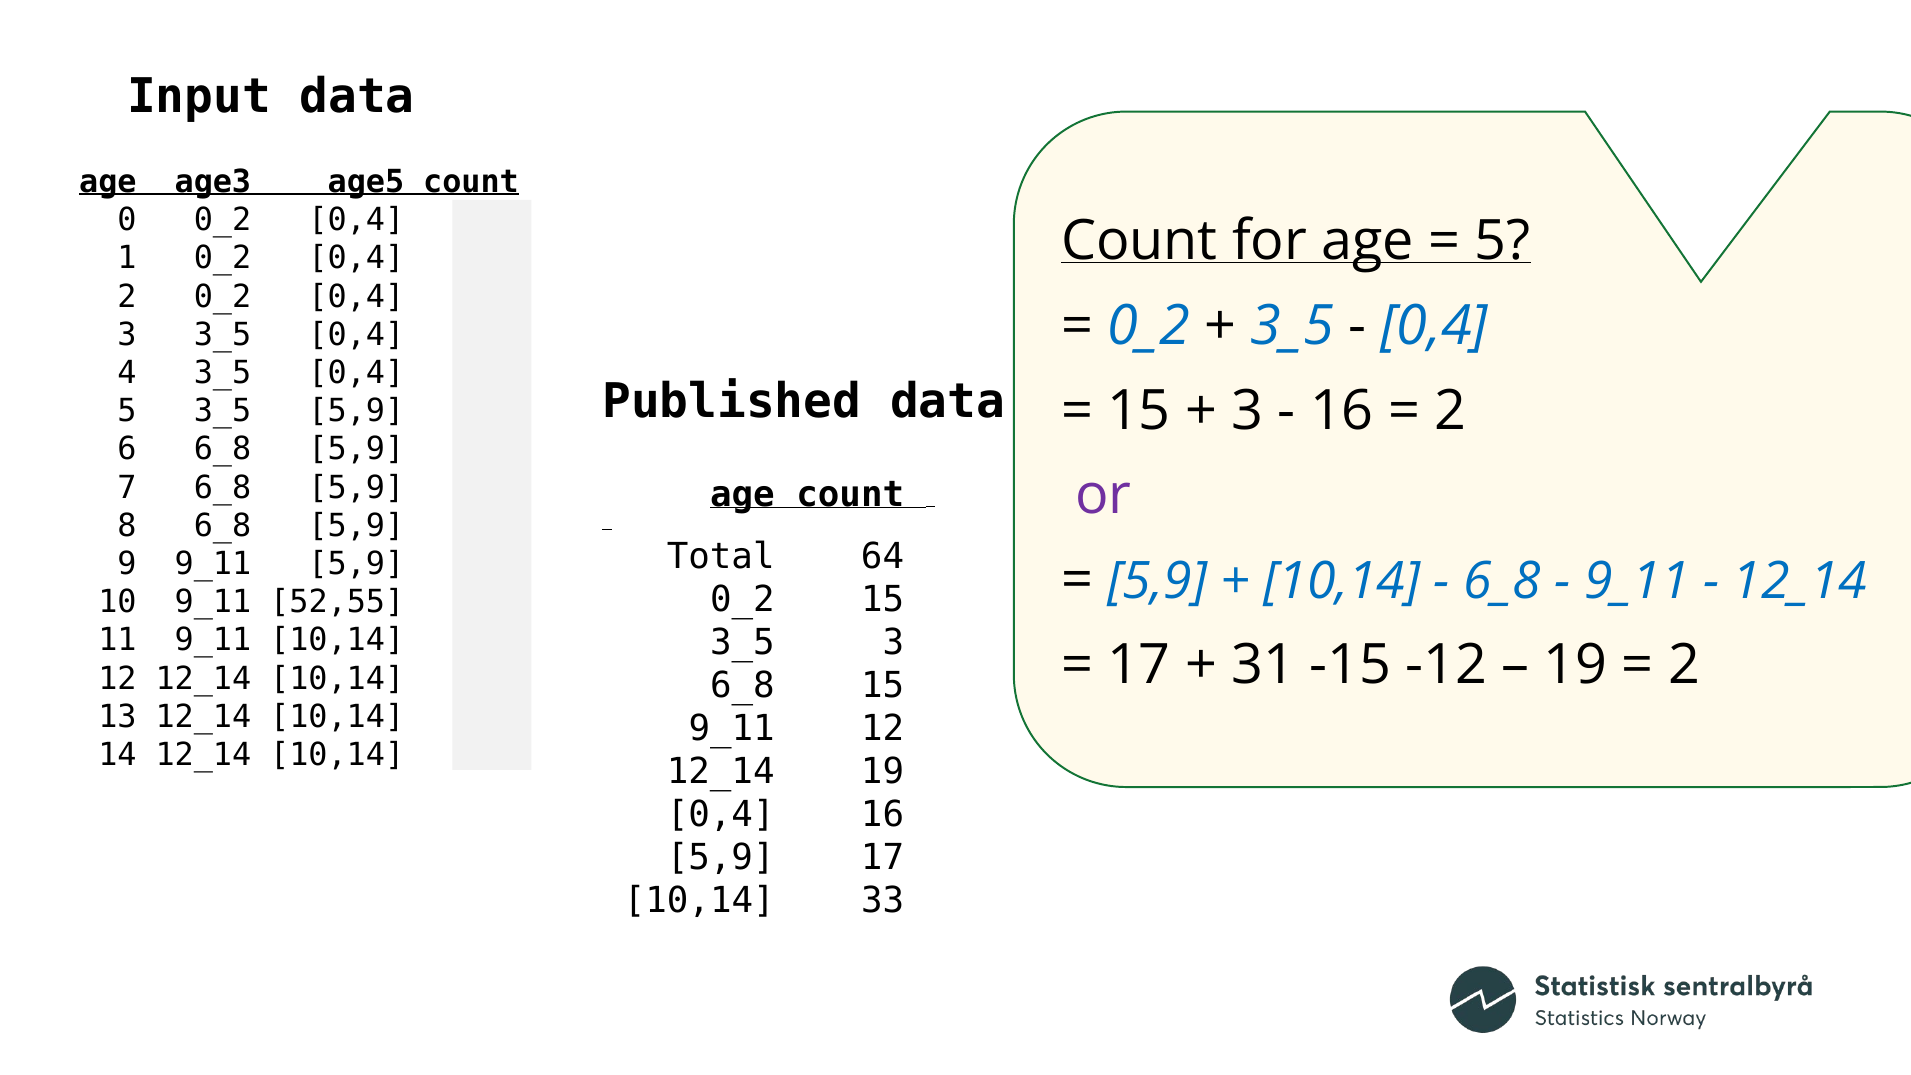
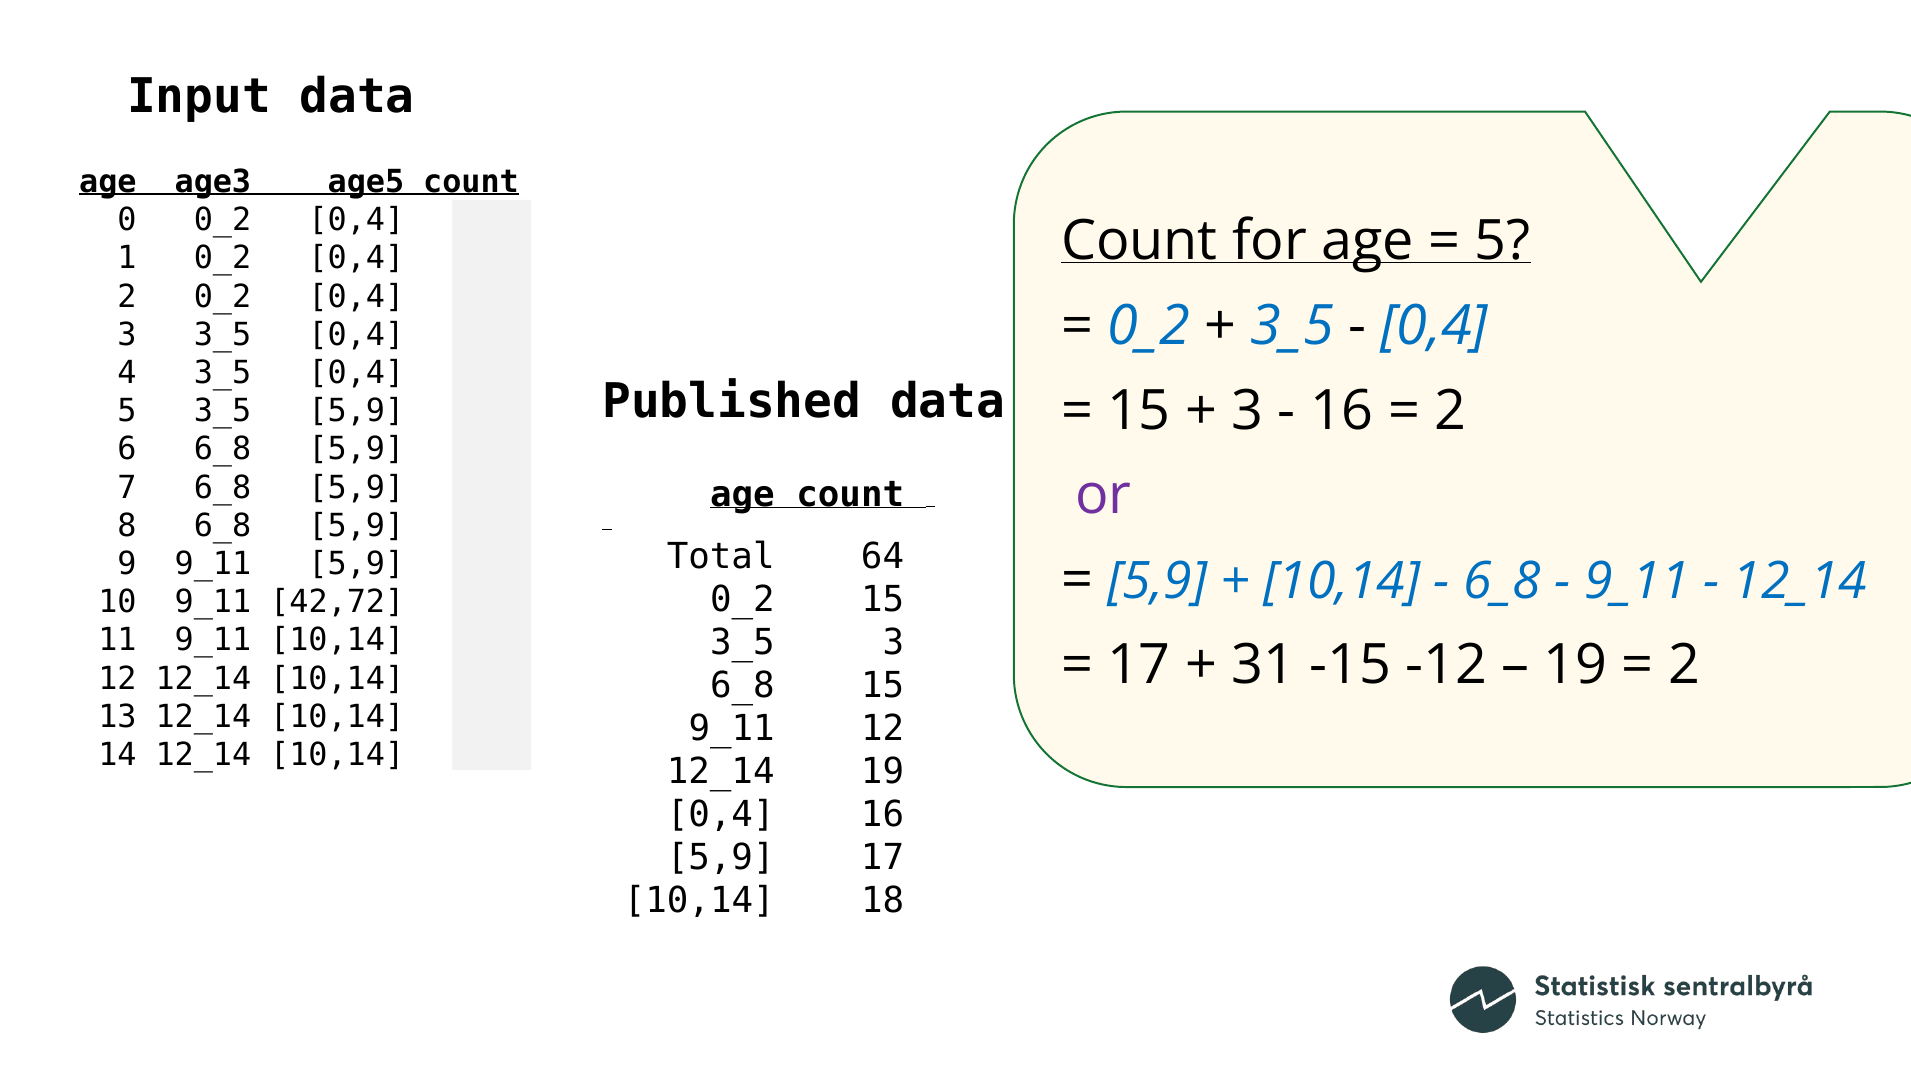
52,55: 52,55 -> 42,72
33: 33 -> 18
